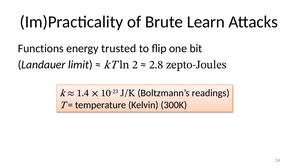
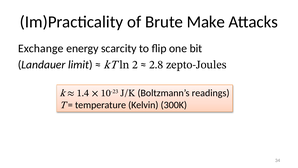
Learn: Learn -> Make
Functions: Functions -> Exchange
trusted: trusted -> scarcity
